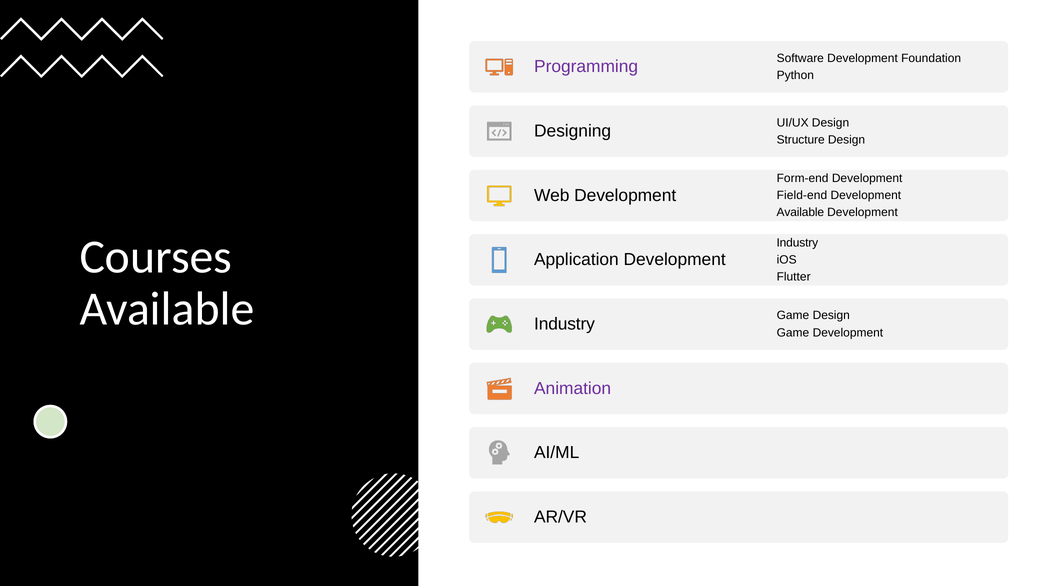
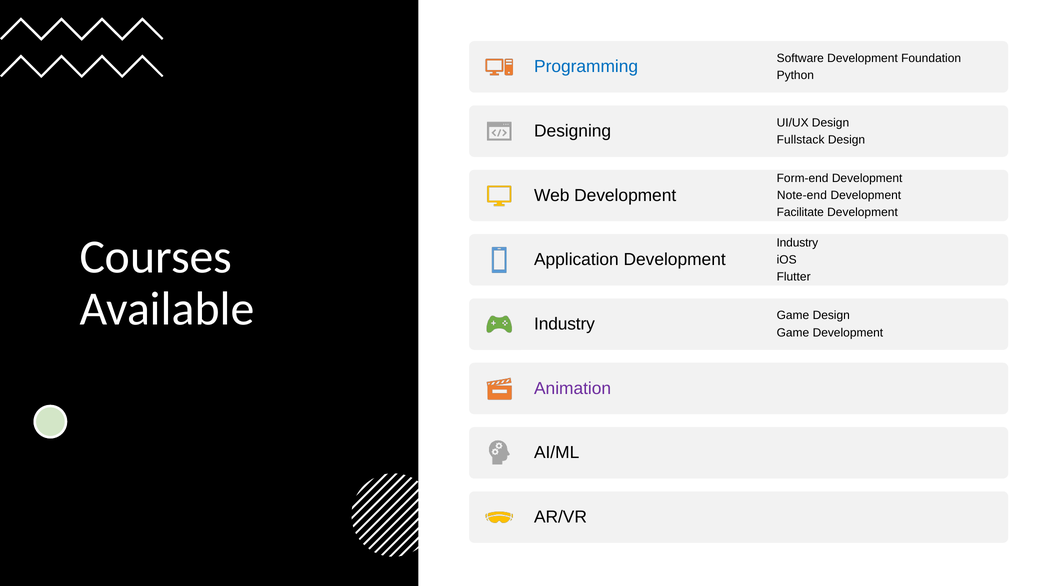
Programming colour: purple -> blue
Structure: Structure -> Fullstack
Field-end: Field-end -> Note-end
Available at (800, 213): Available -> Facilitate
